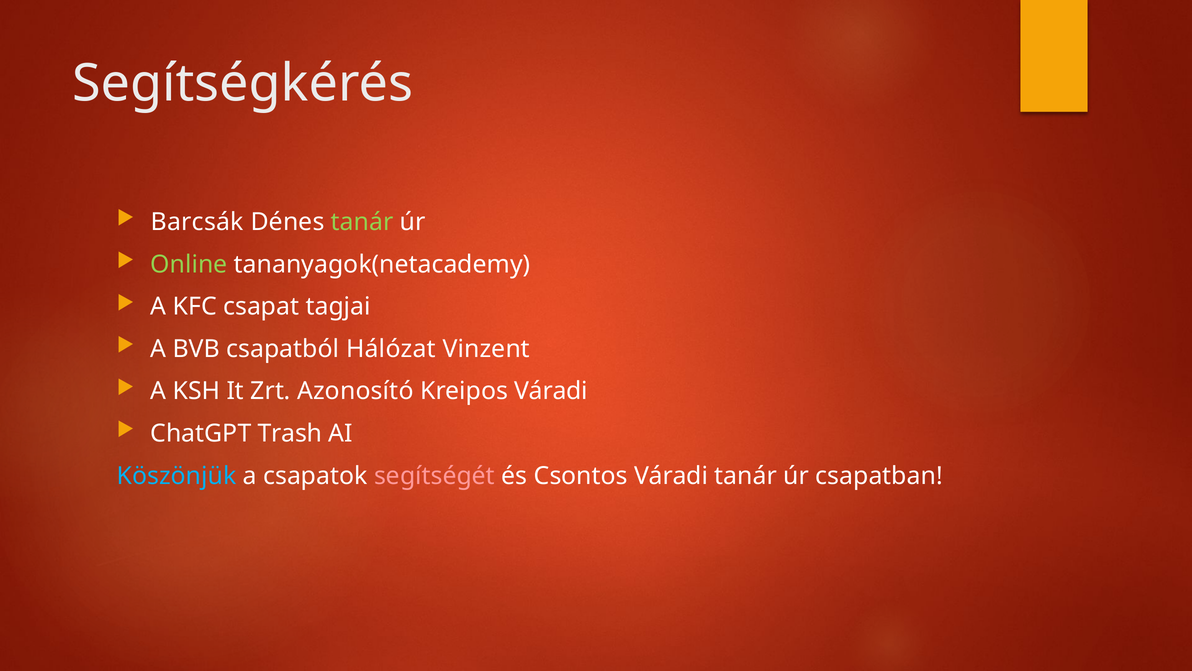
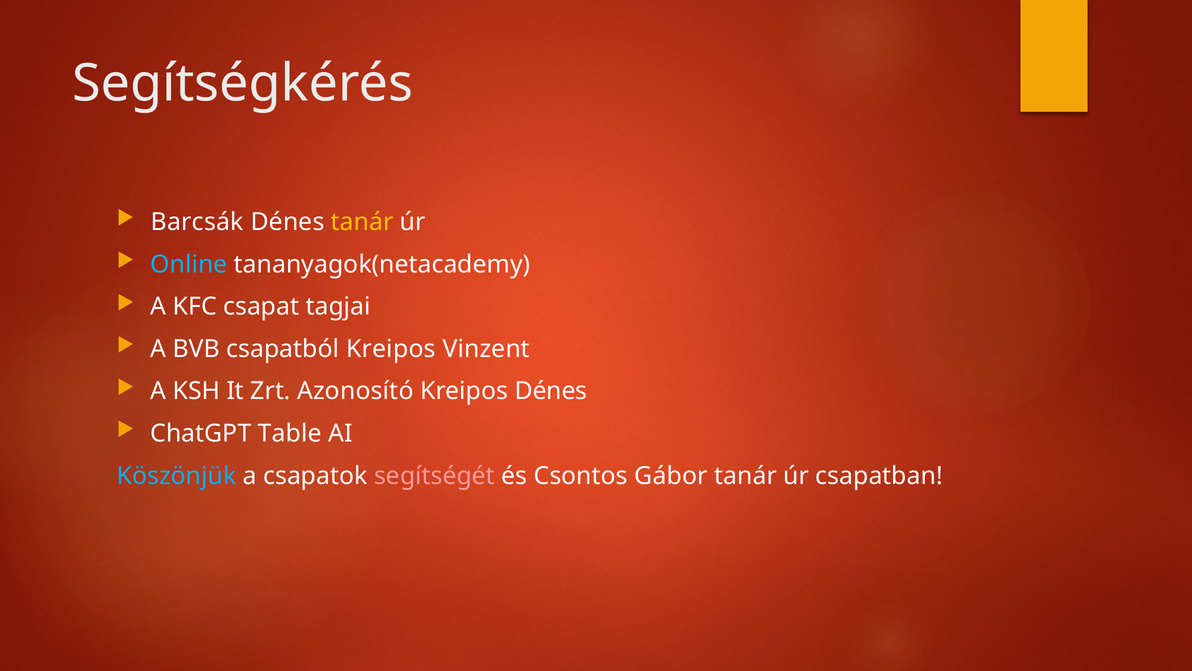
tanár at (362, 222) colour: light green -> yellow
Online colour: light green -> light blue
csapatból Hálózat: Hálózat -> Kreipos
Kreipos Váradi: Váradi -> Dénes
Trash: Trash -> Table
Csontos Váradi: Váradi -> Gábor
